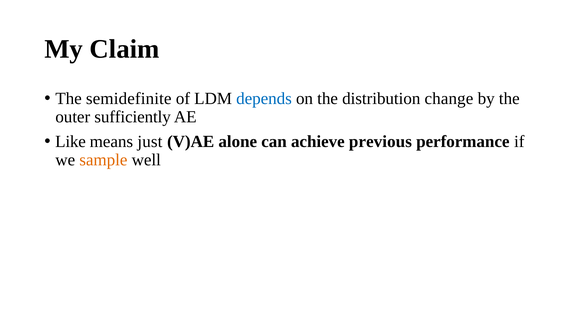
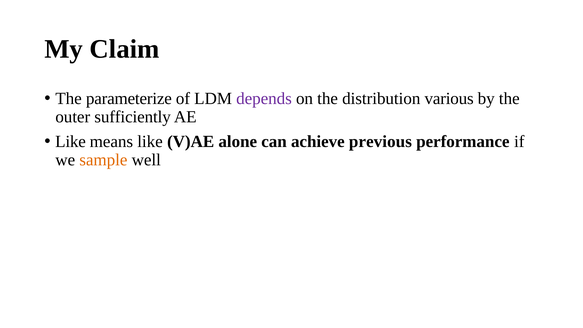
semidefinite: semidefinite -> parameterize
depends colour: blue -> purple
change: change -> various
means just: just -> like
